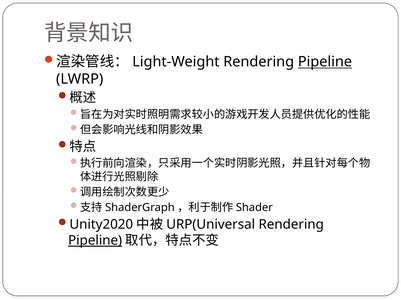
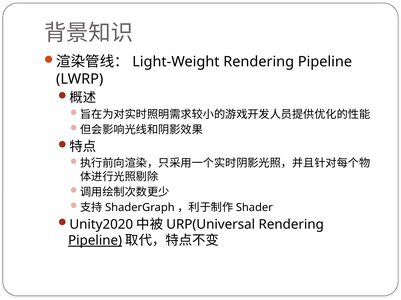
Pipeline at (325, 62) underline: present -> none
